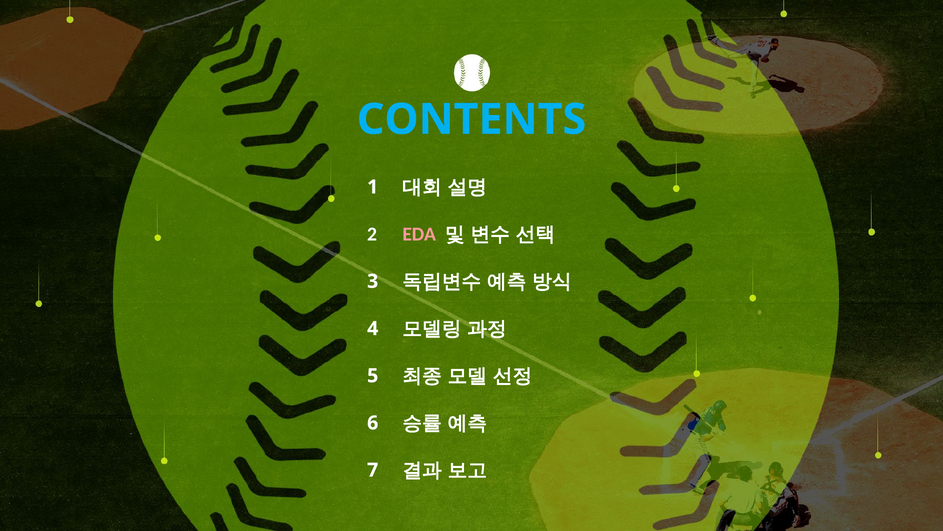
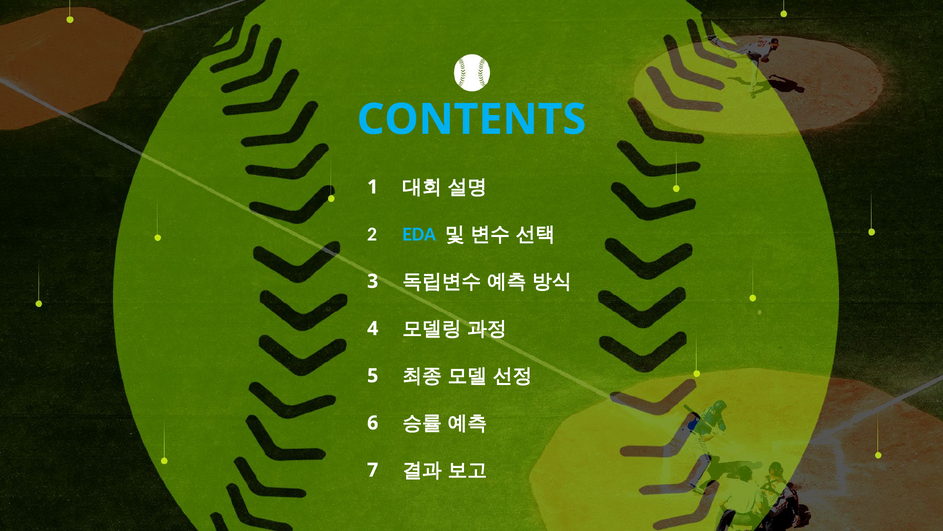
EDA colour: pink -> light blue
